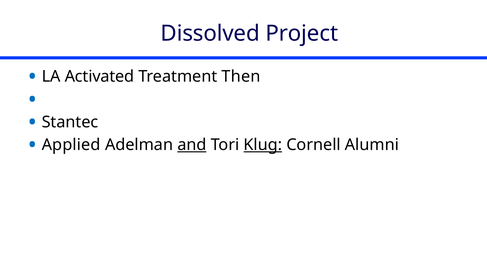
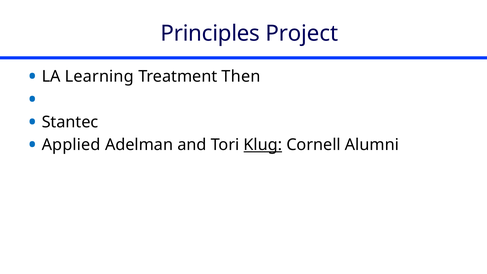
Dissolved: Dissolved -> Principles
Activated: Activated -> Learning
and underline: present -> none
